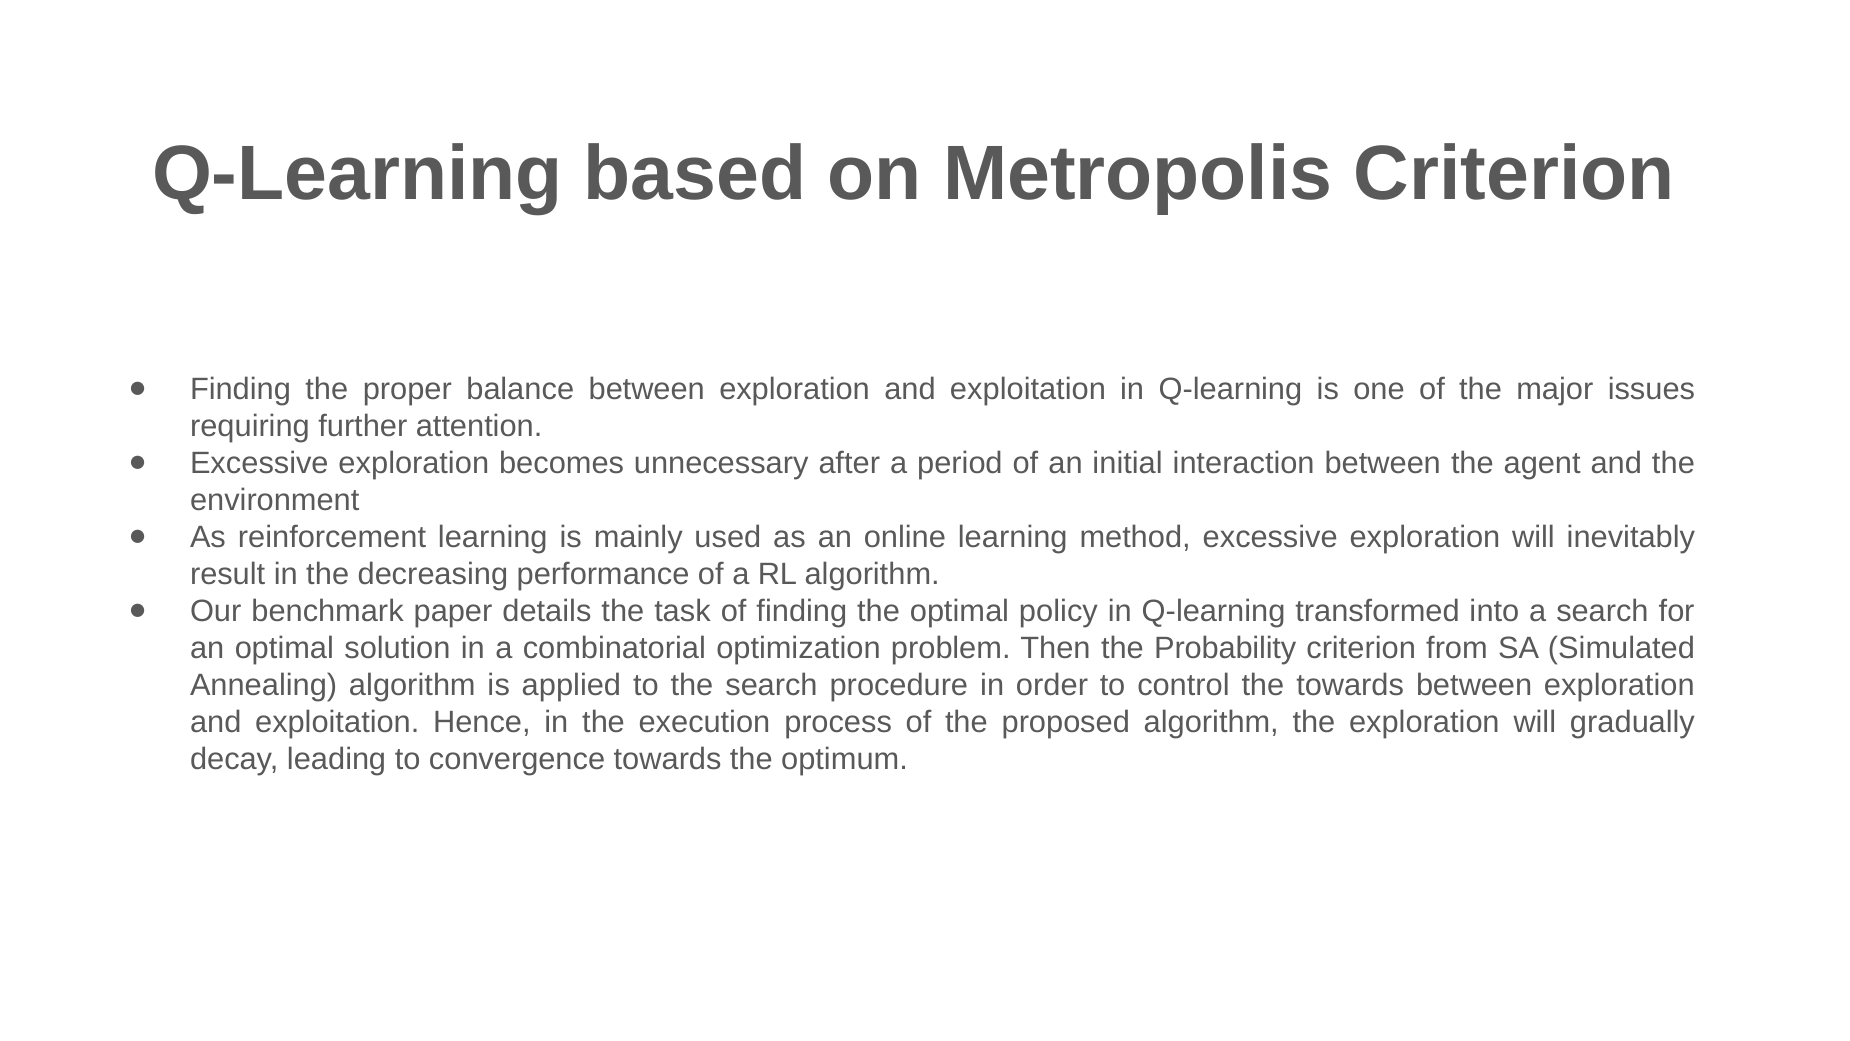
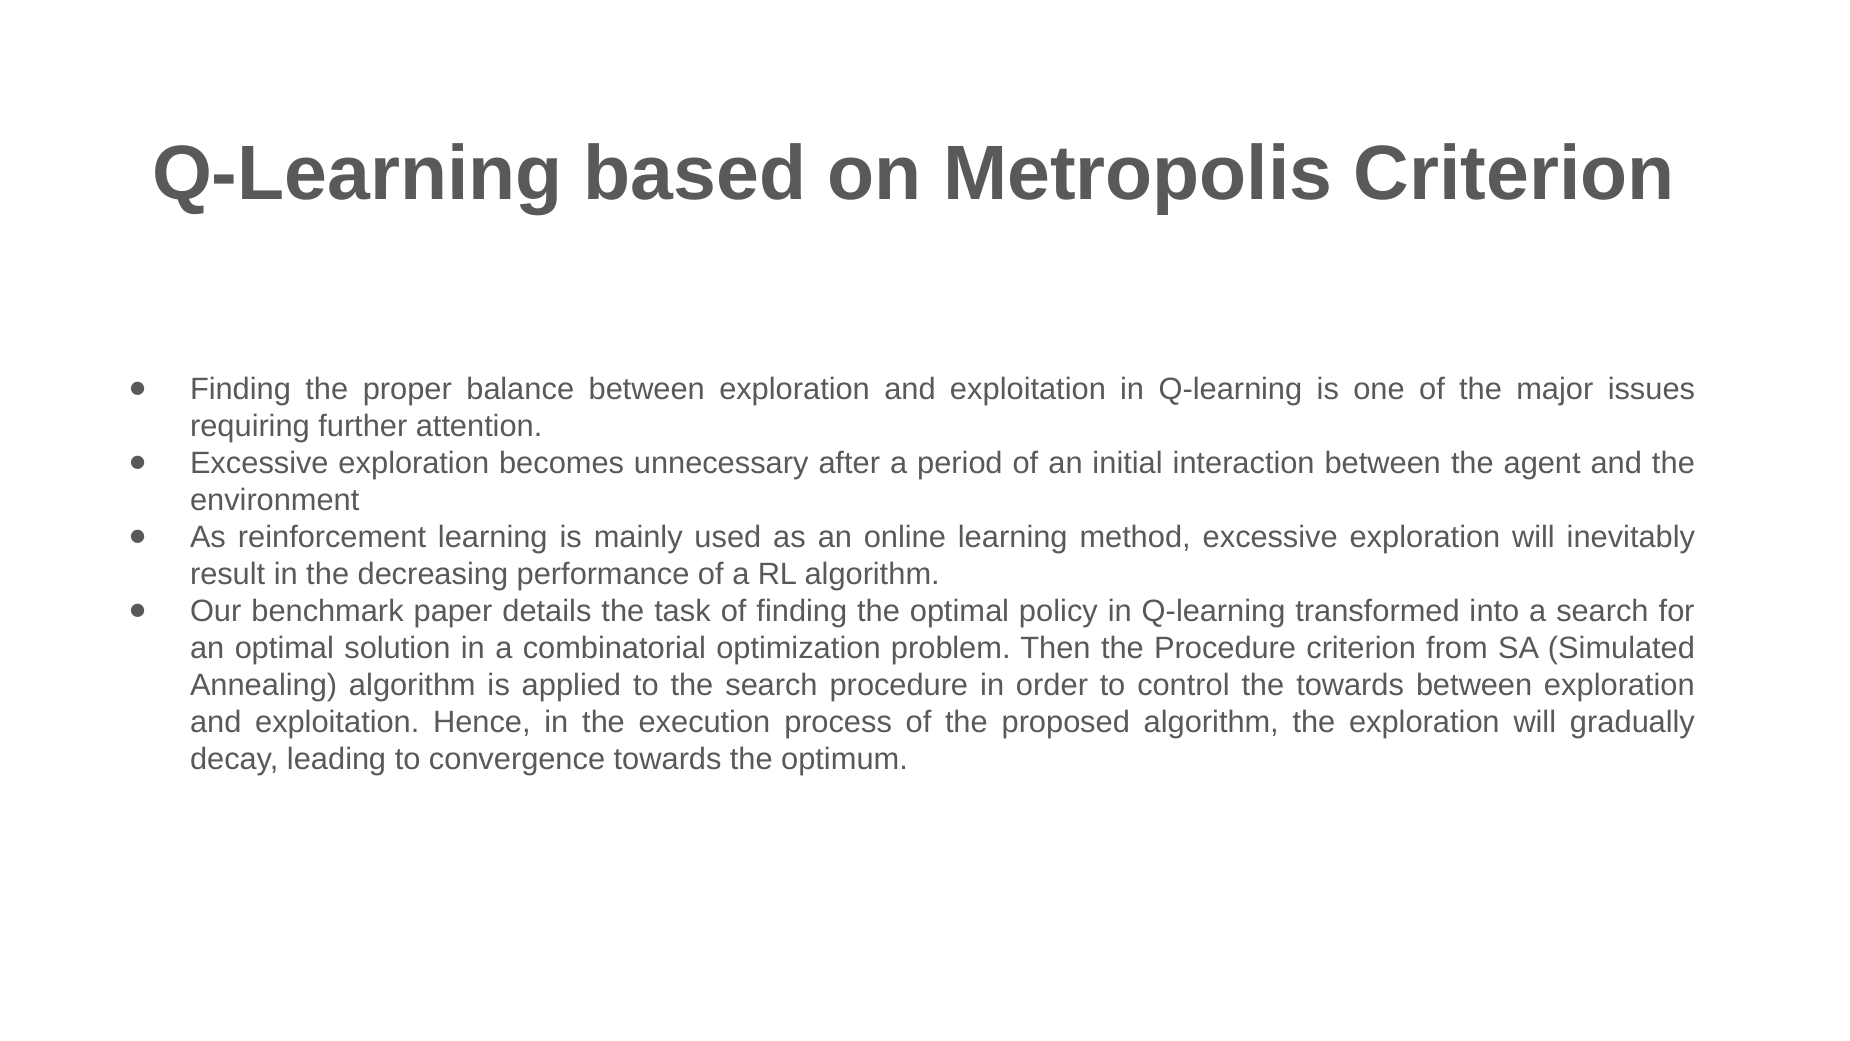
the Probability: Probability -> Procedure
